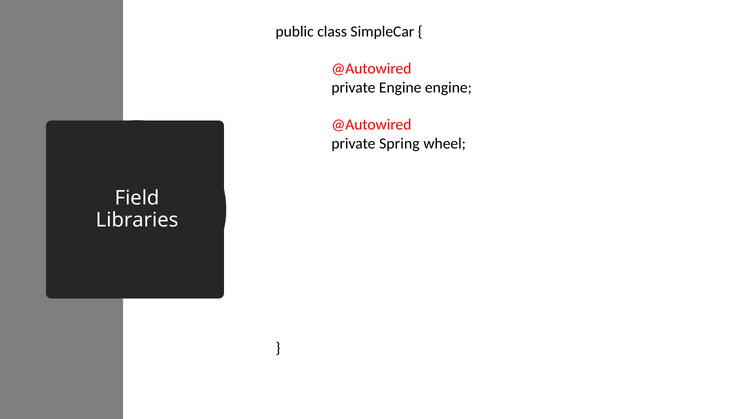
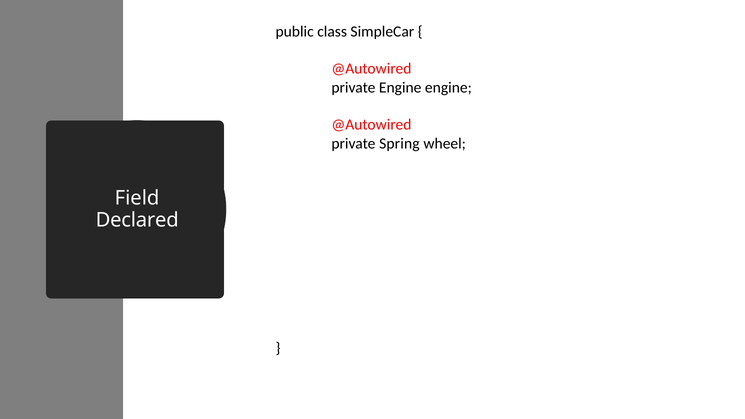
Libraries: Libraries -> Declared
